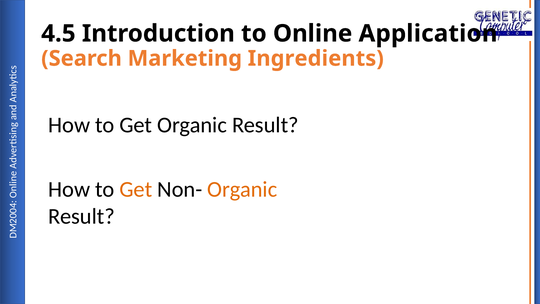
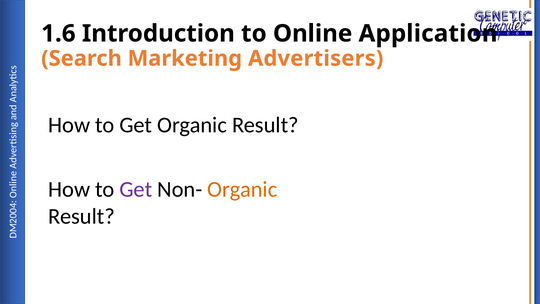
4.5: 4.5 -> 1.6
Ingredients: Ingredients -> Advertisers
Get at (136, 189) colour: orange -> purple
